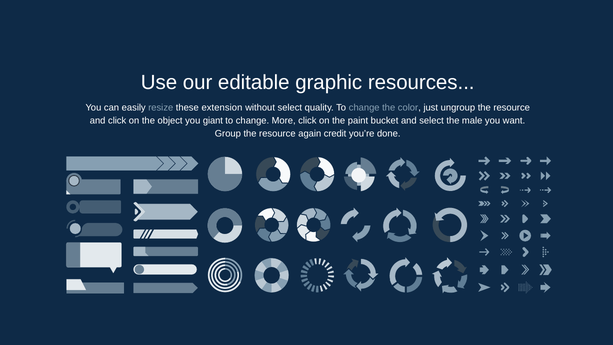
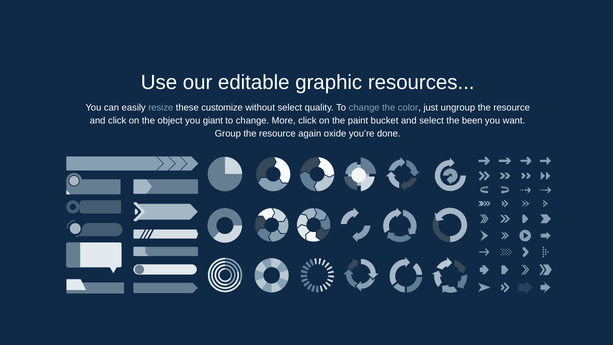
extension: extension -> customize
male: male -> been
credit: credit -> oxide
